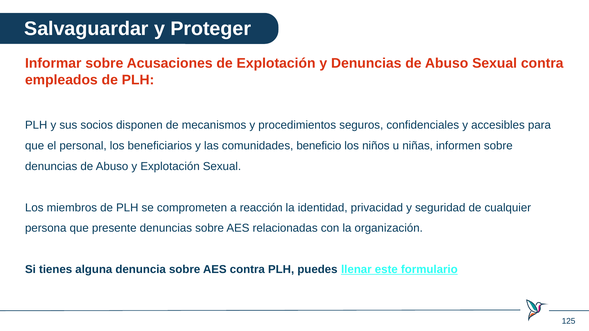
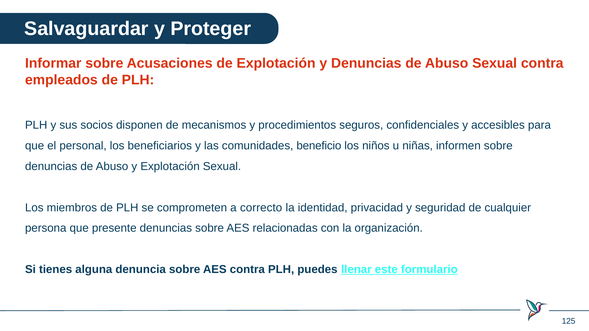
reacción: reacción -> correcto
